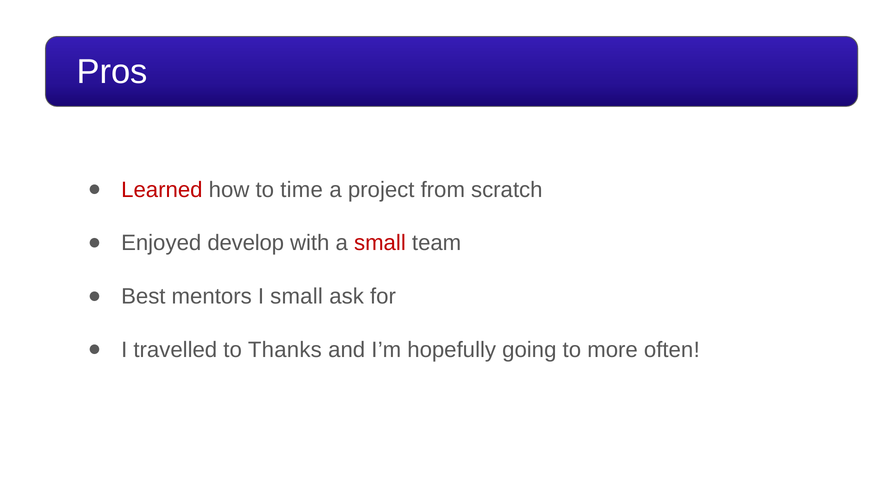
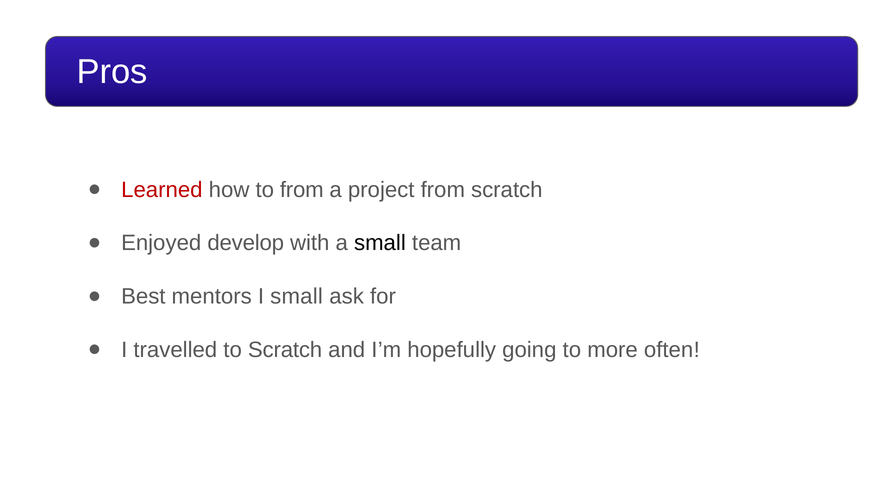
to time: time -> from
small at (380, 243) colour: red -> black
to Thanks: Thanks -> Scratch
